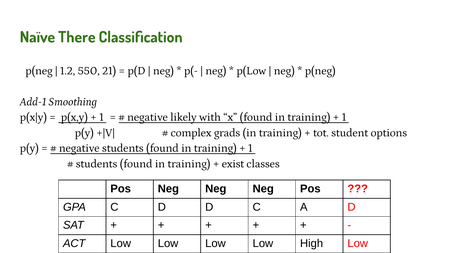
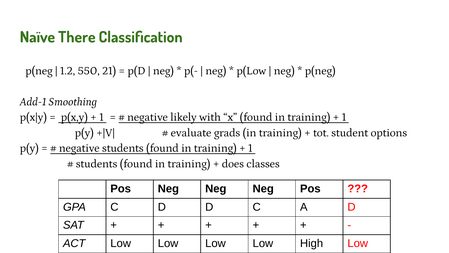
complex: complex -> evaluate
exist: exist -> does
